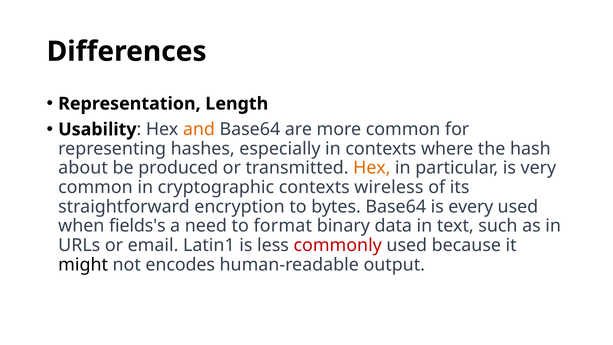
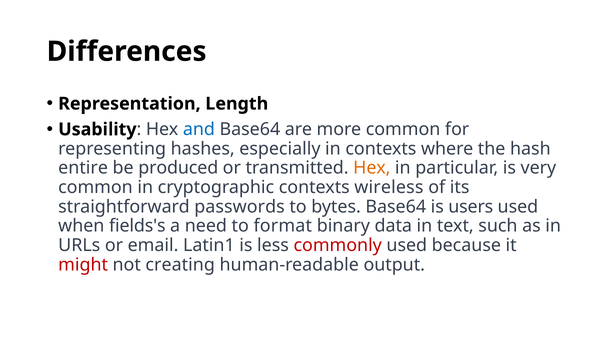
and colour: orange -> blue
about: about -> entire
encryption: encryption -> passwords
every: every -> users
might colour: black -> red
encodes: encodes -> creating
